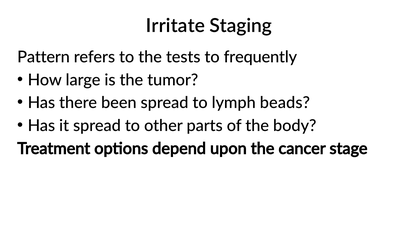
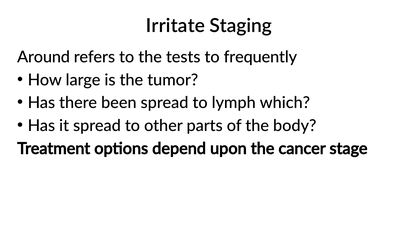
Pattern: Pattern -> Around
beads: beads -> which
